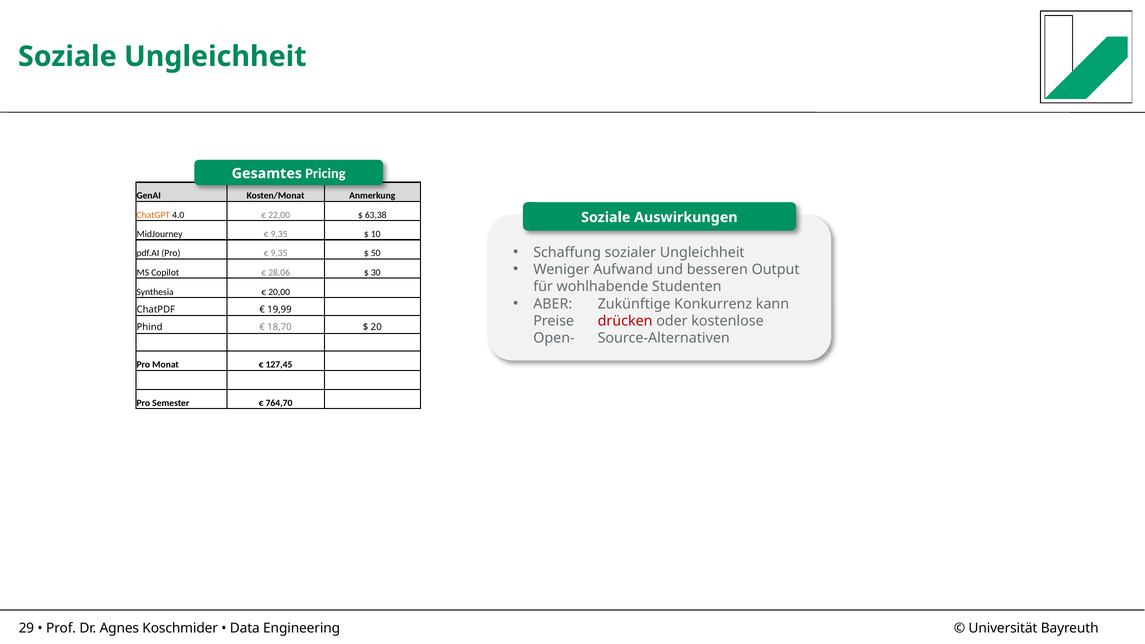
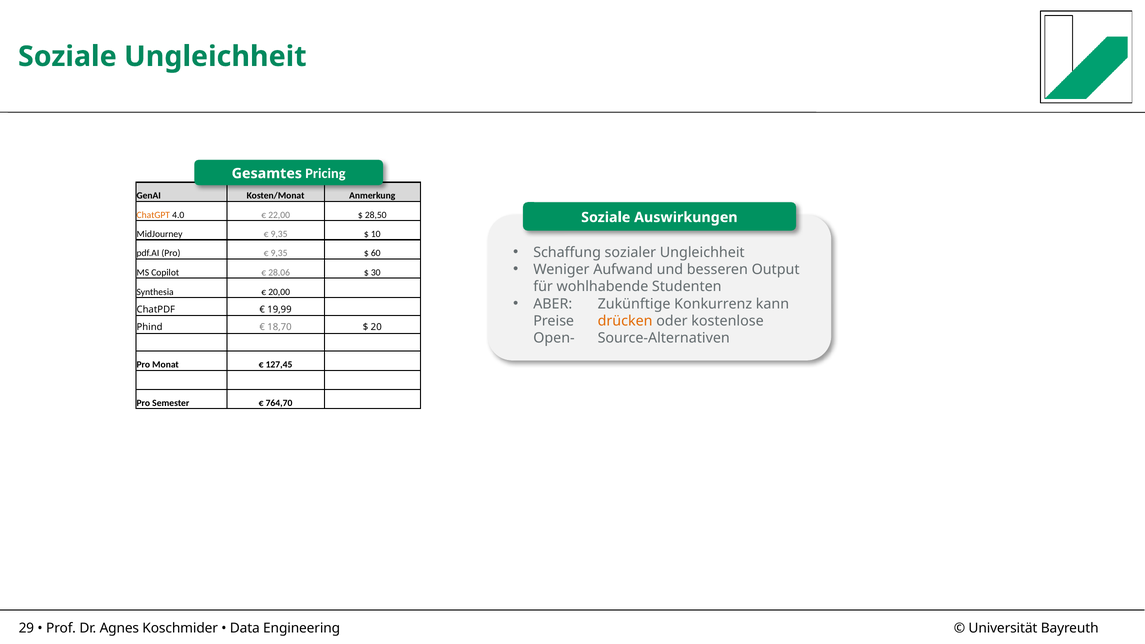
63,38: 63,38 -> 28,50
50: 50 -> 60
drücken colour: red -> orange
